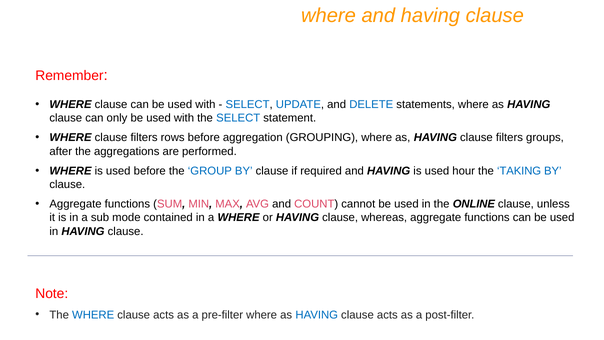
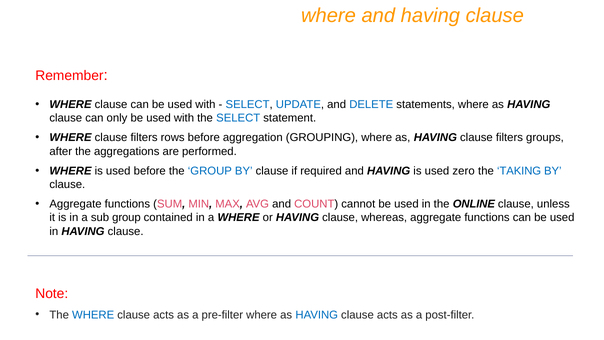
hour: hour -> zero
sub mode: mode -> group
